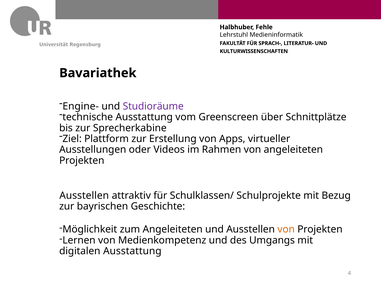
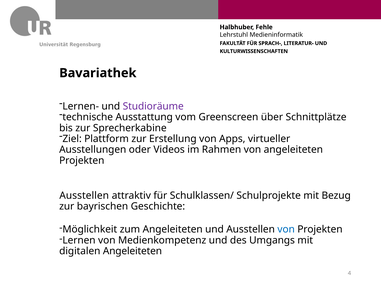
Engine-: Engine- -> Lernen-
von at (286, 229) colour: orange -> blue
digitalen Ausstattung: Ausstattung -> Angeleiteten
